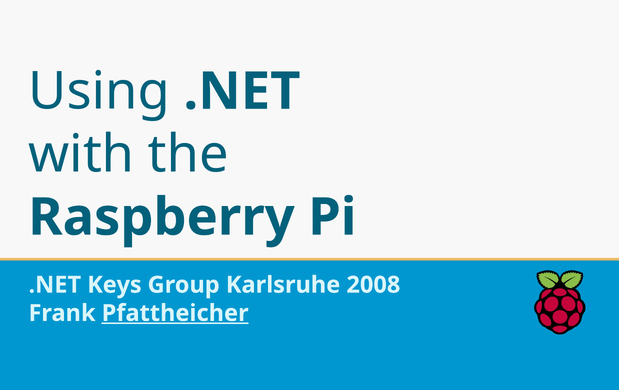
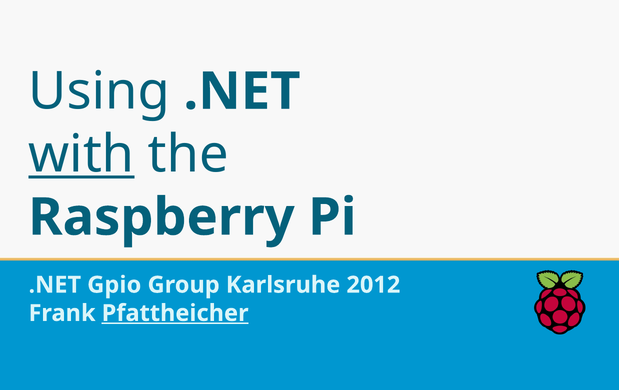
with underline: none -> present
Keys: Keys -> Gpio
2008: 2008 -> 2012
